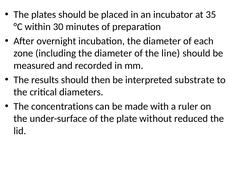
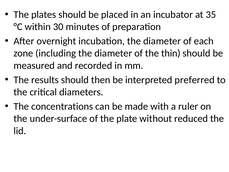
line: line -> thin
substrate: substrate -> preferred
